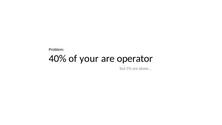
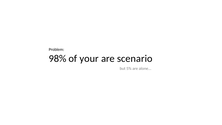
40%: 40% -> 98%
operator: operator -> scenario
